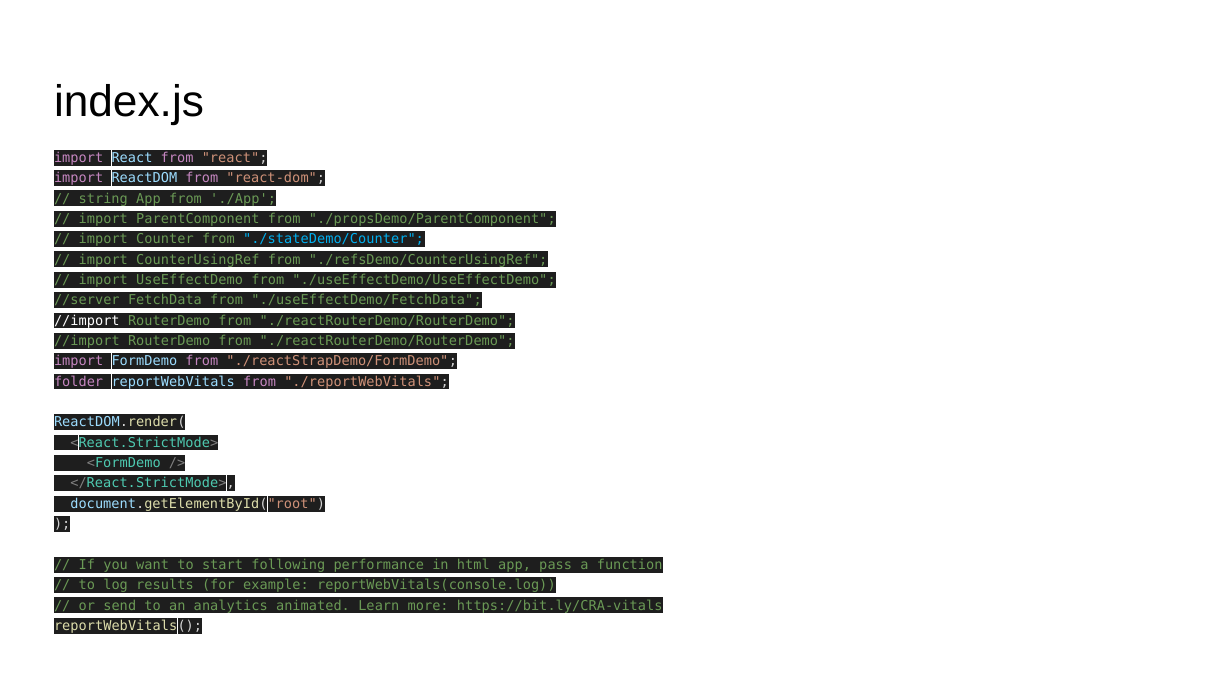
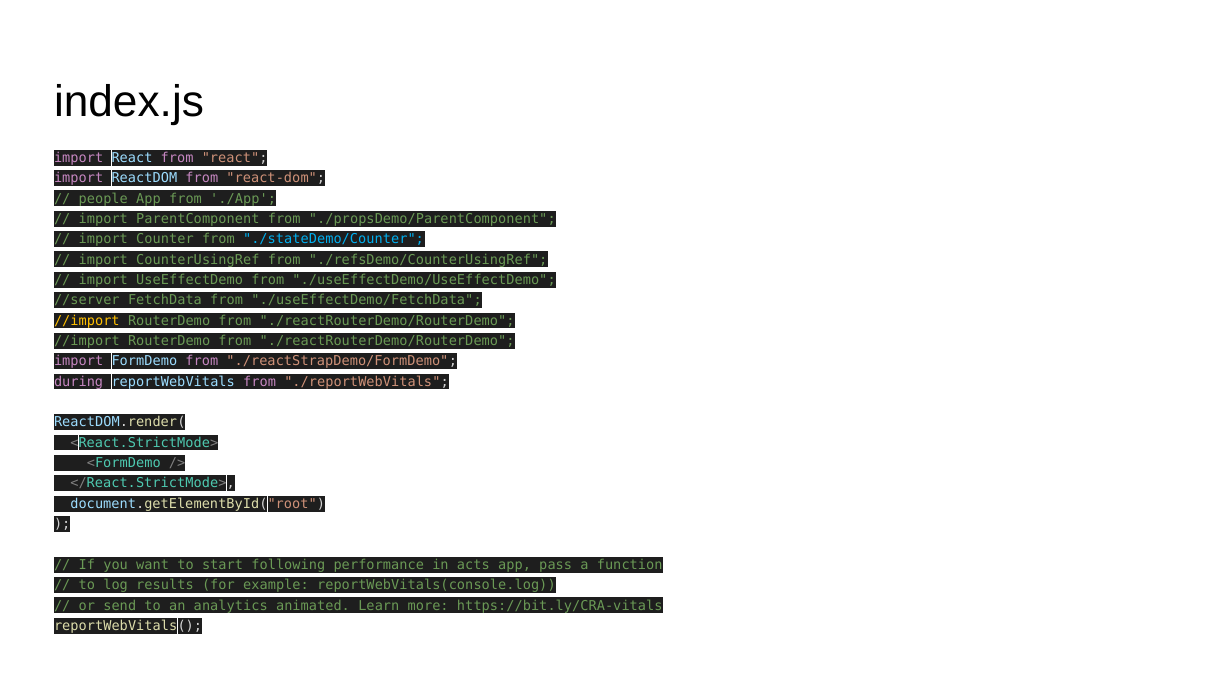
string: string -> people
//import at (87, 321) colour: white -> yellow
folder: folder -> during
html: html -> acts
